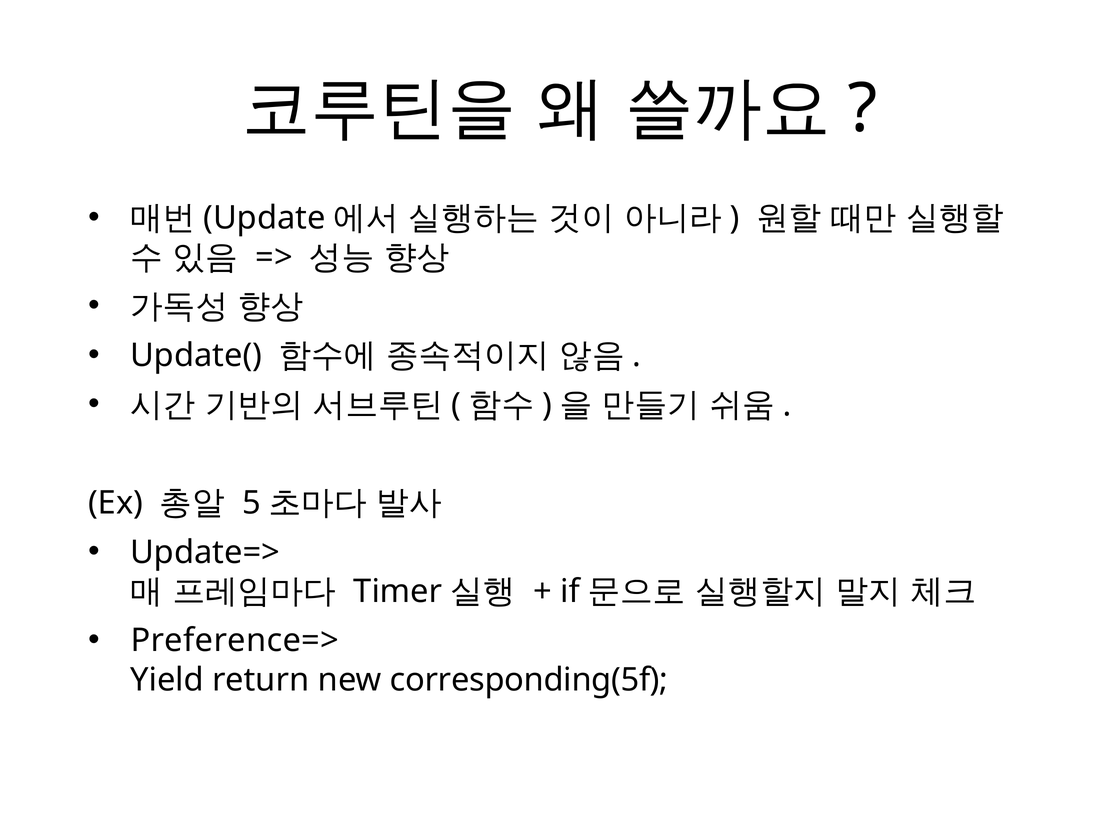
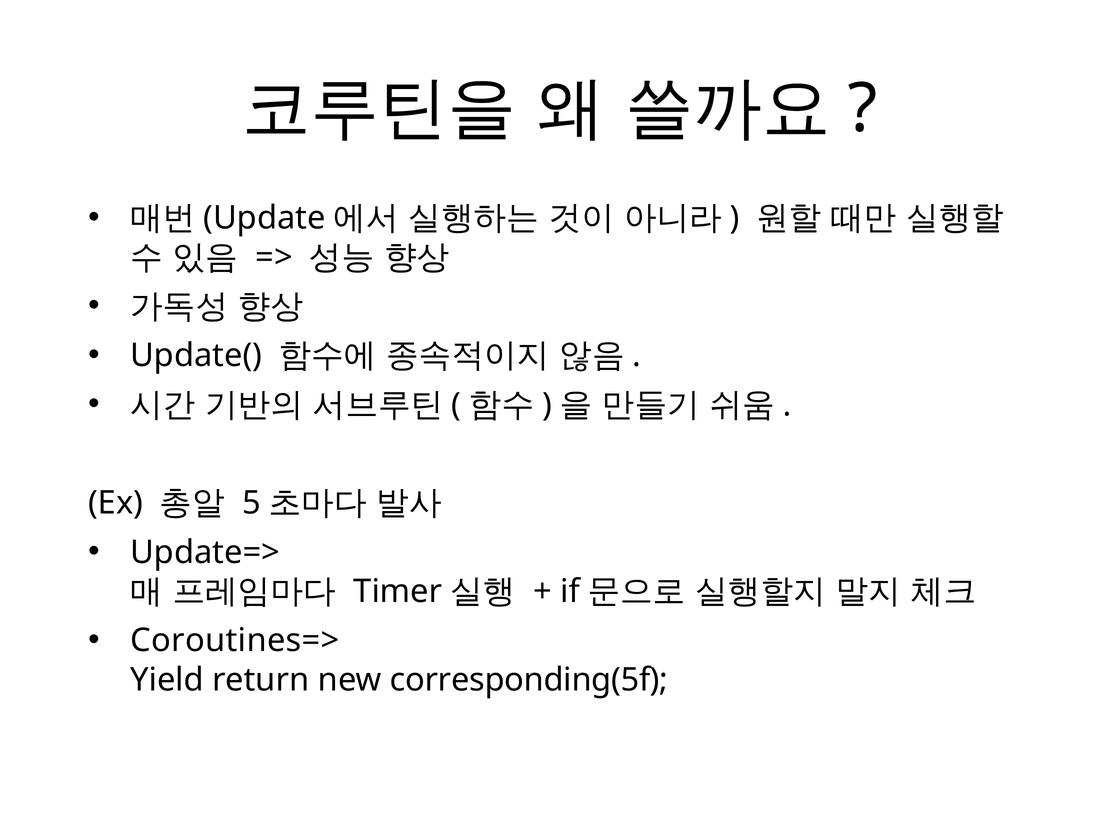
Preference=>: Preference=> -> Coroutines=>
